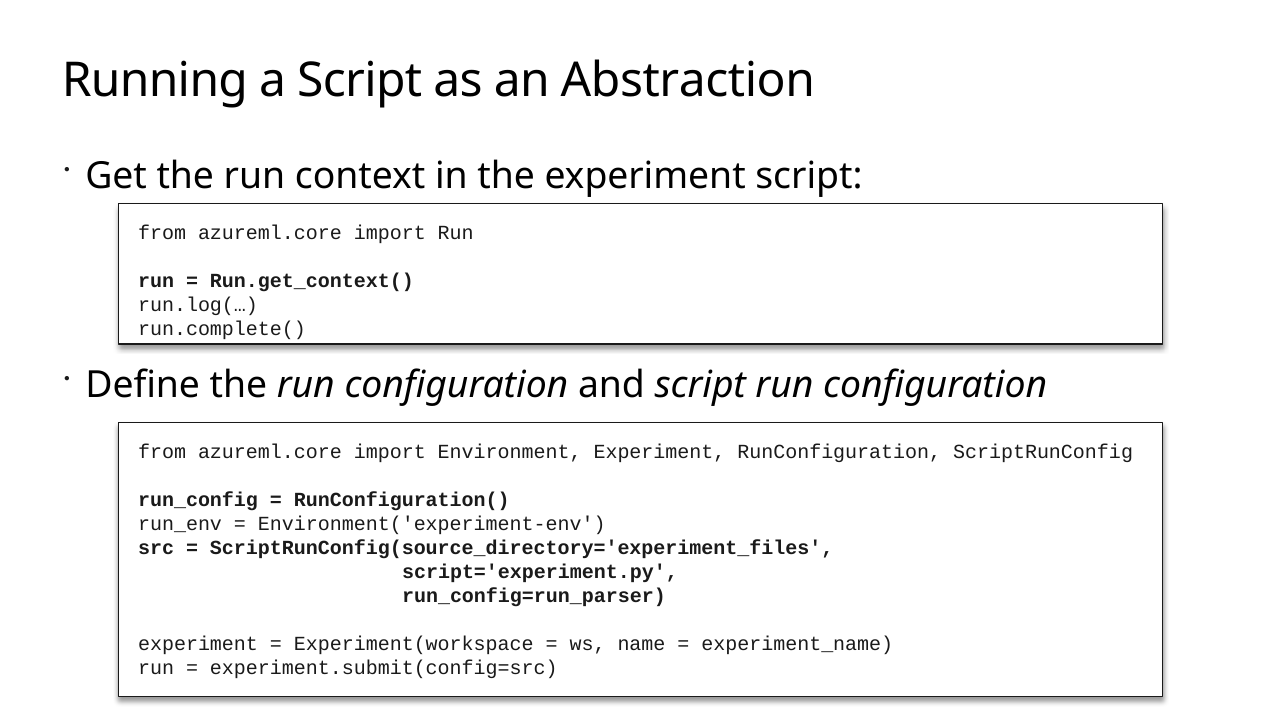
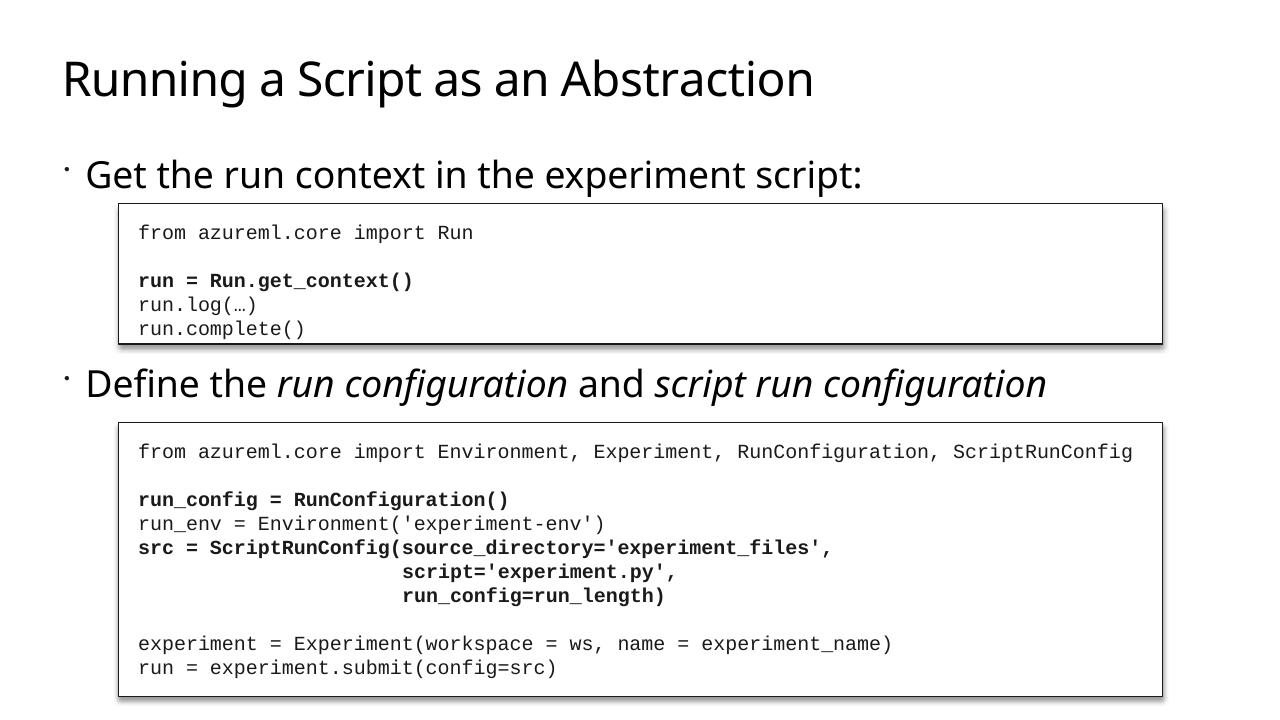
run_config=run_parser: run_config=run_parser -> run_config=run_length
